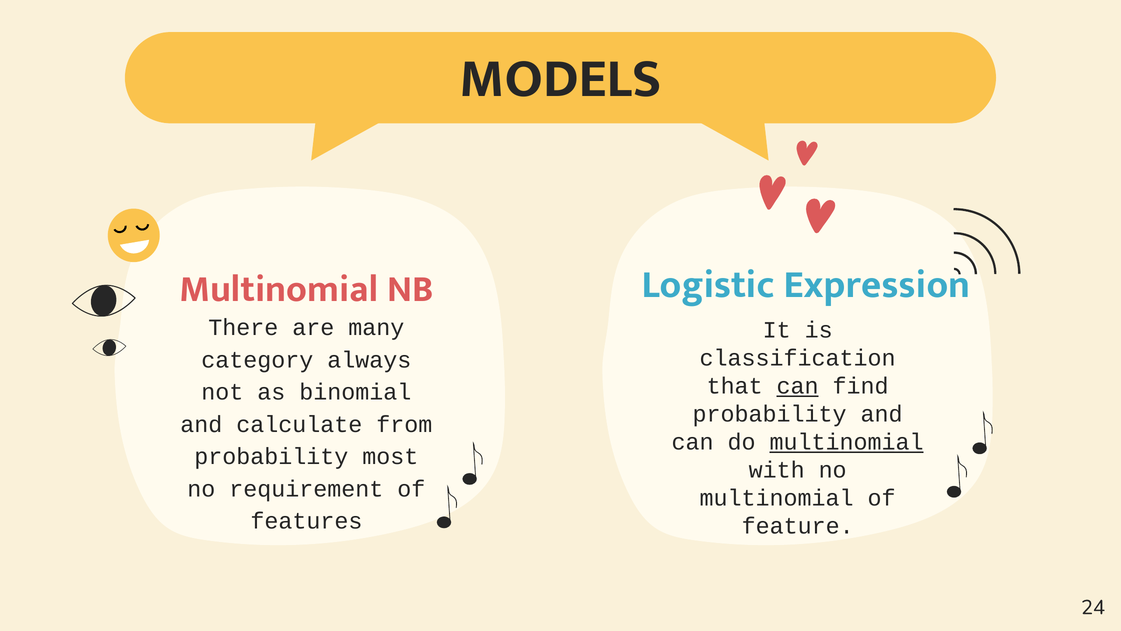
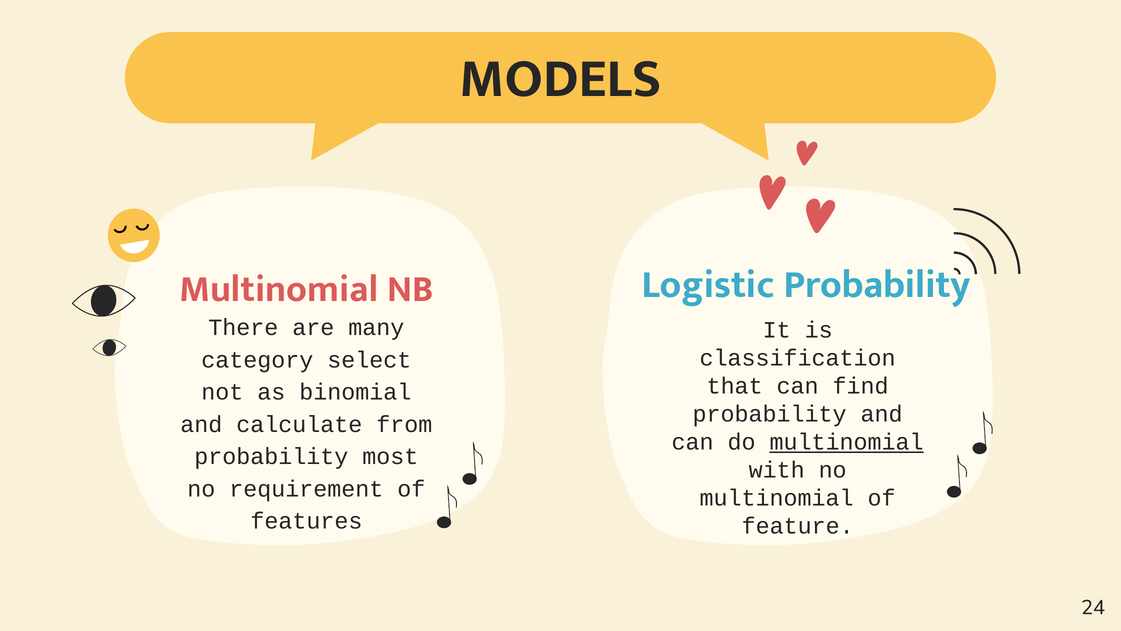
Logistic Expression: Expression -> Probability
always: always -> select
can at (798, 386) underline: present -> none
